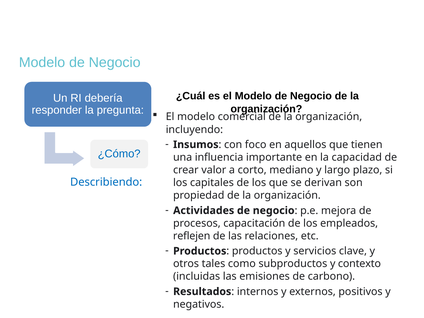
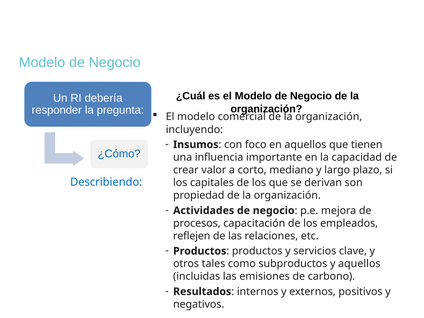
y contexto: contexto -> aquellos
